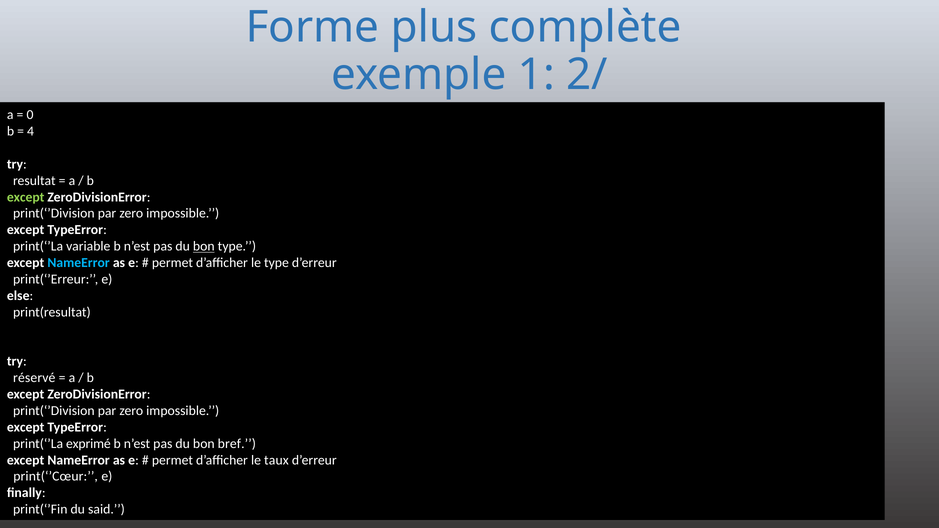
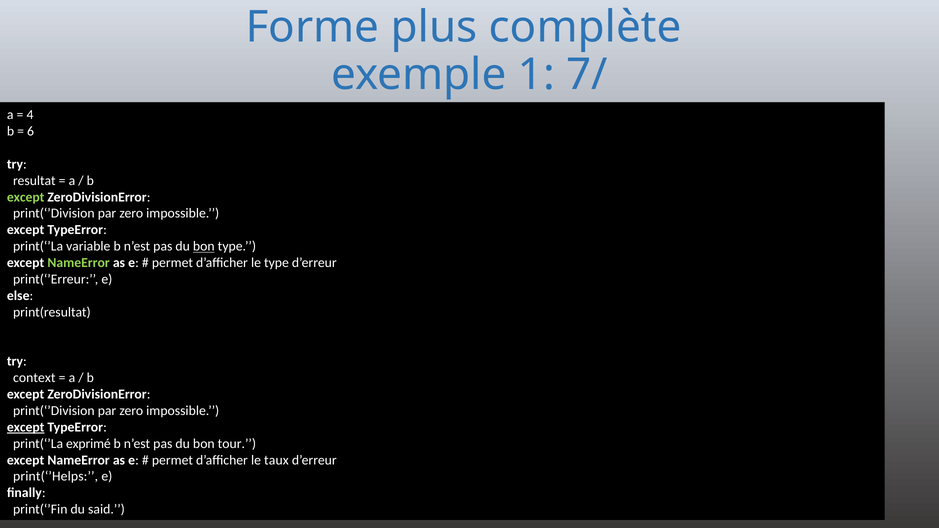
2/: 2/ -> 7/
0: 0 -> 4
4: 4 -> 6
NameError at (79, 263) colour: light blue -> light green
réservé: réservé -> context
except at (26, 427) underline: none -> present
bref: bref -> tour
print(‘’Cœur: print(‘’Cœur -> print(‘’Helps
